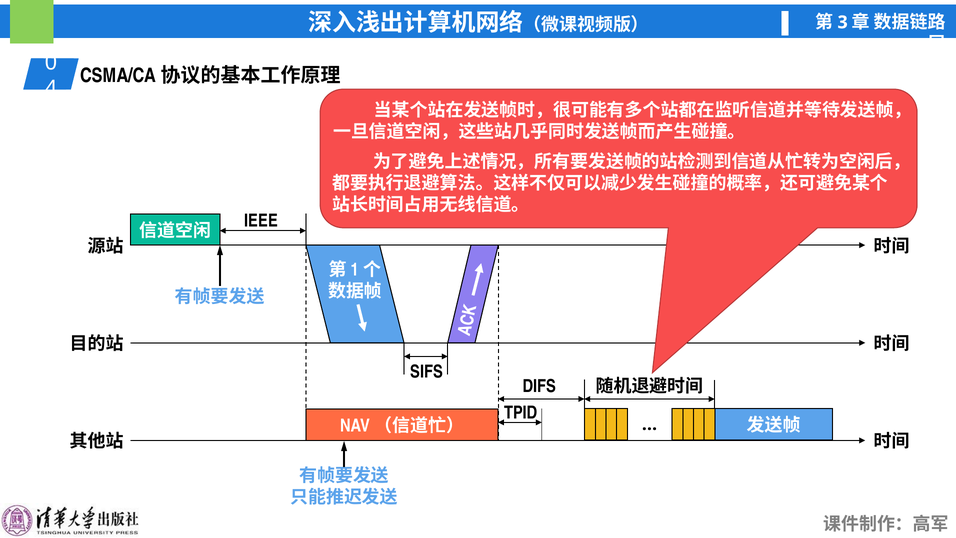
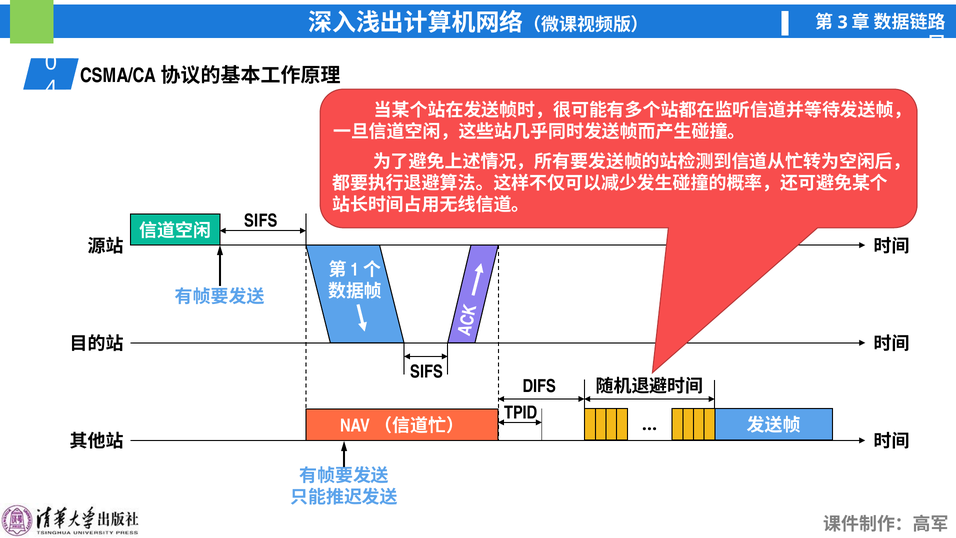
IEEE at (261, 221): IEEE -> SIFS
